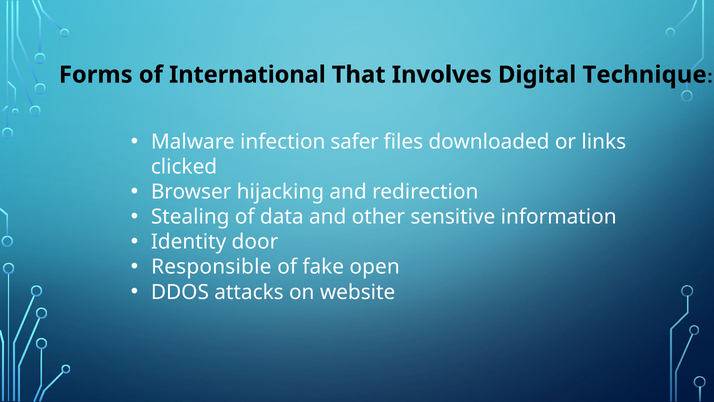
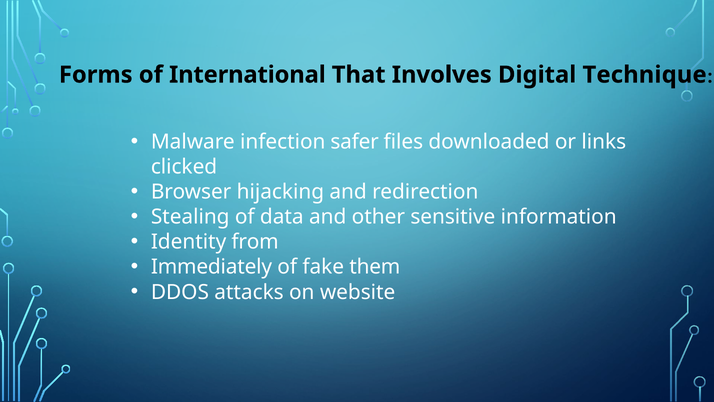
door: door -> from
Responsible: Responsible -> Immediately
open: open -> them
